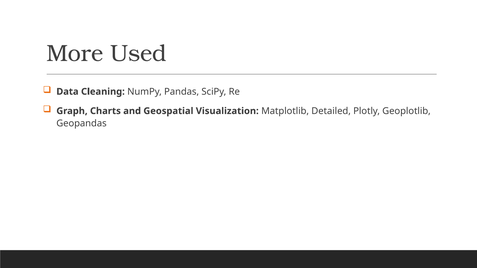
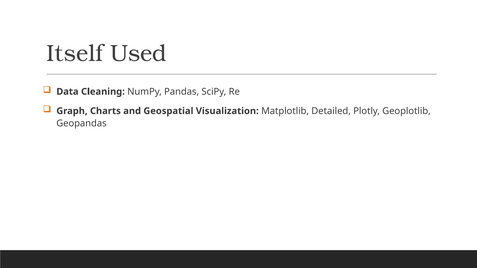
More: More -> Itself
